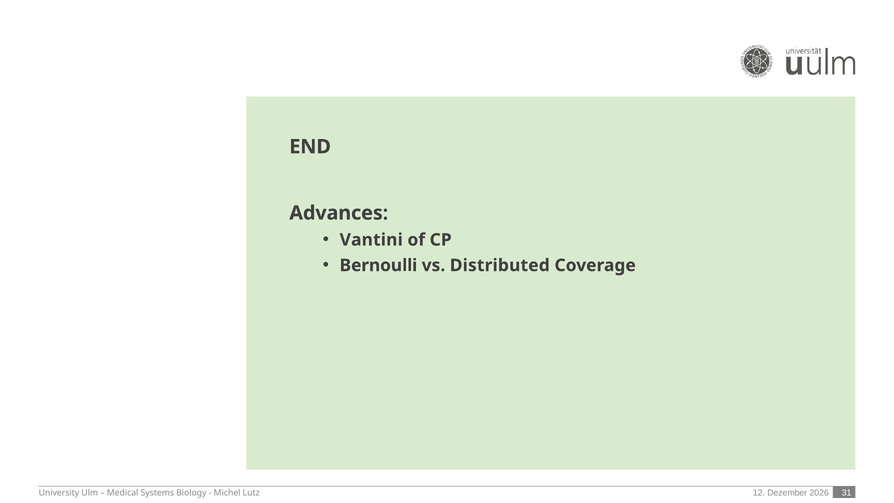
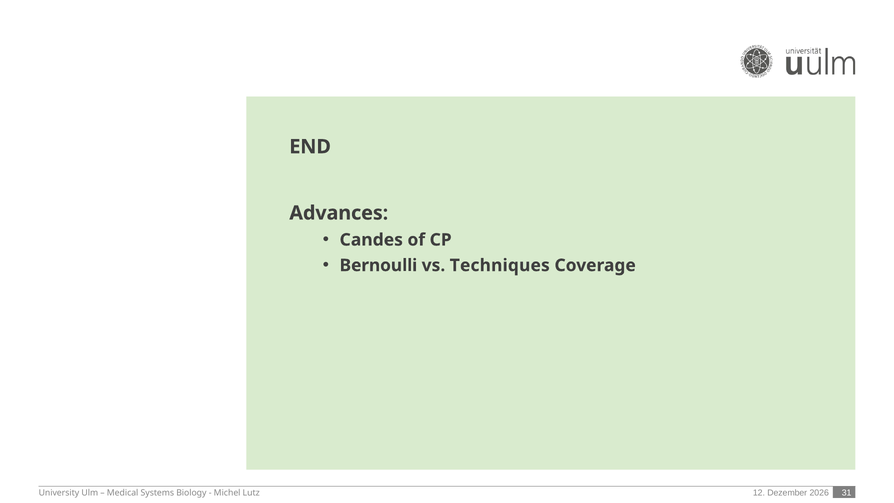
Vantini: Vantini -> Candes
Distributed: Distributed -> Techniques
